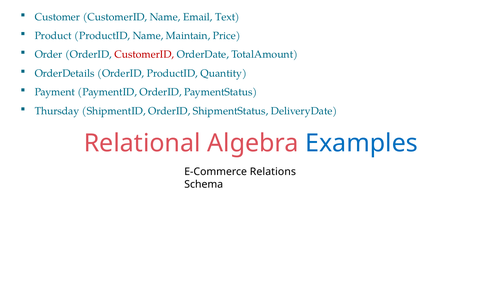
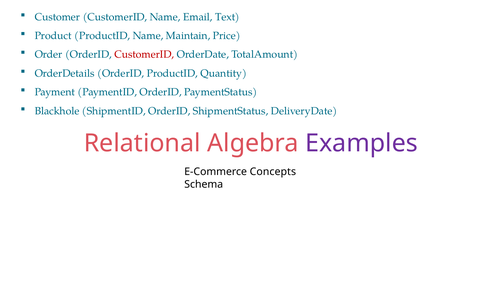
Thursday: Thursday -> Blackhole
Examples colour: blue -> purple
Relations: Relations -> Concepts
